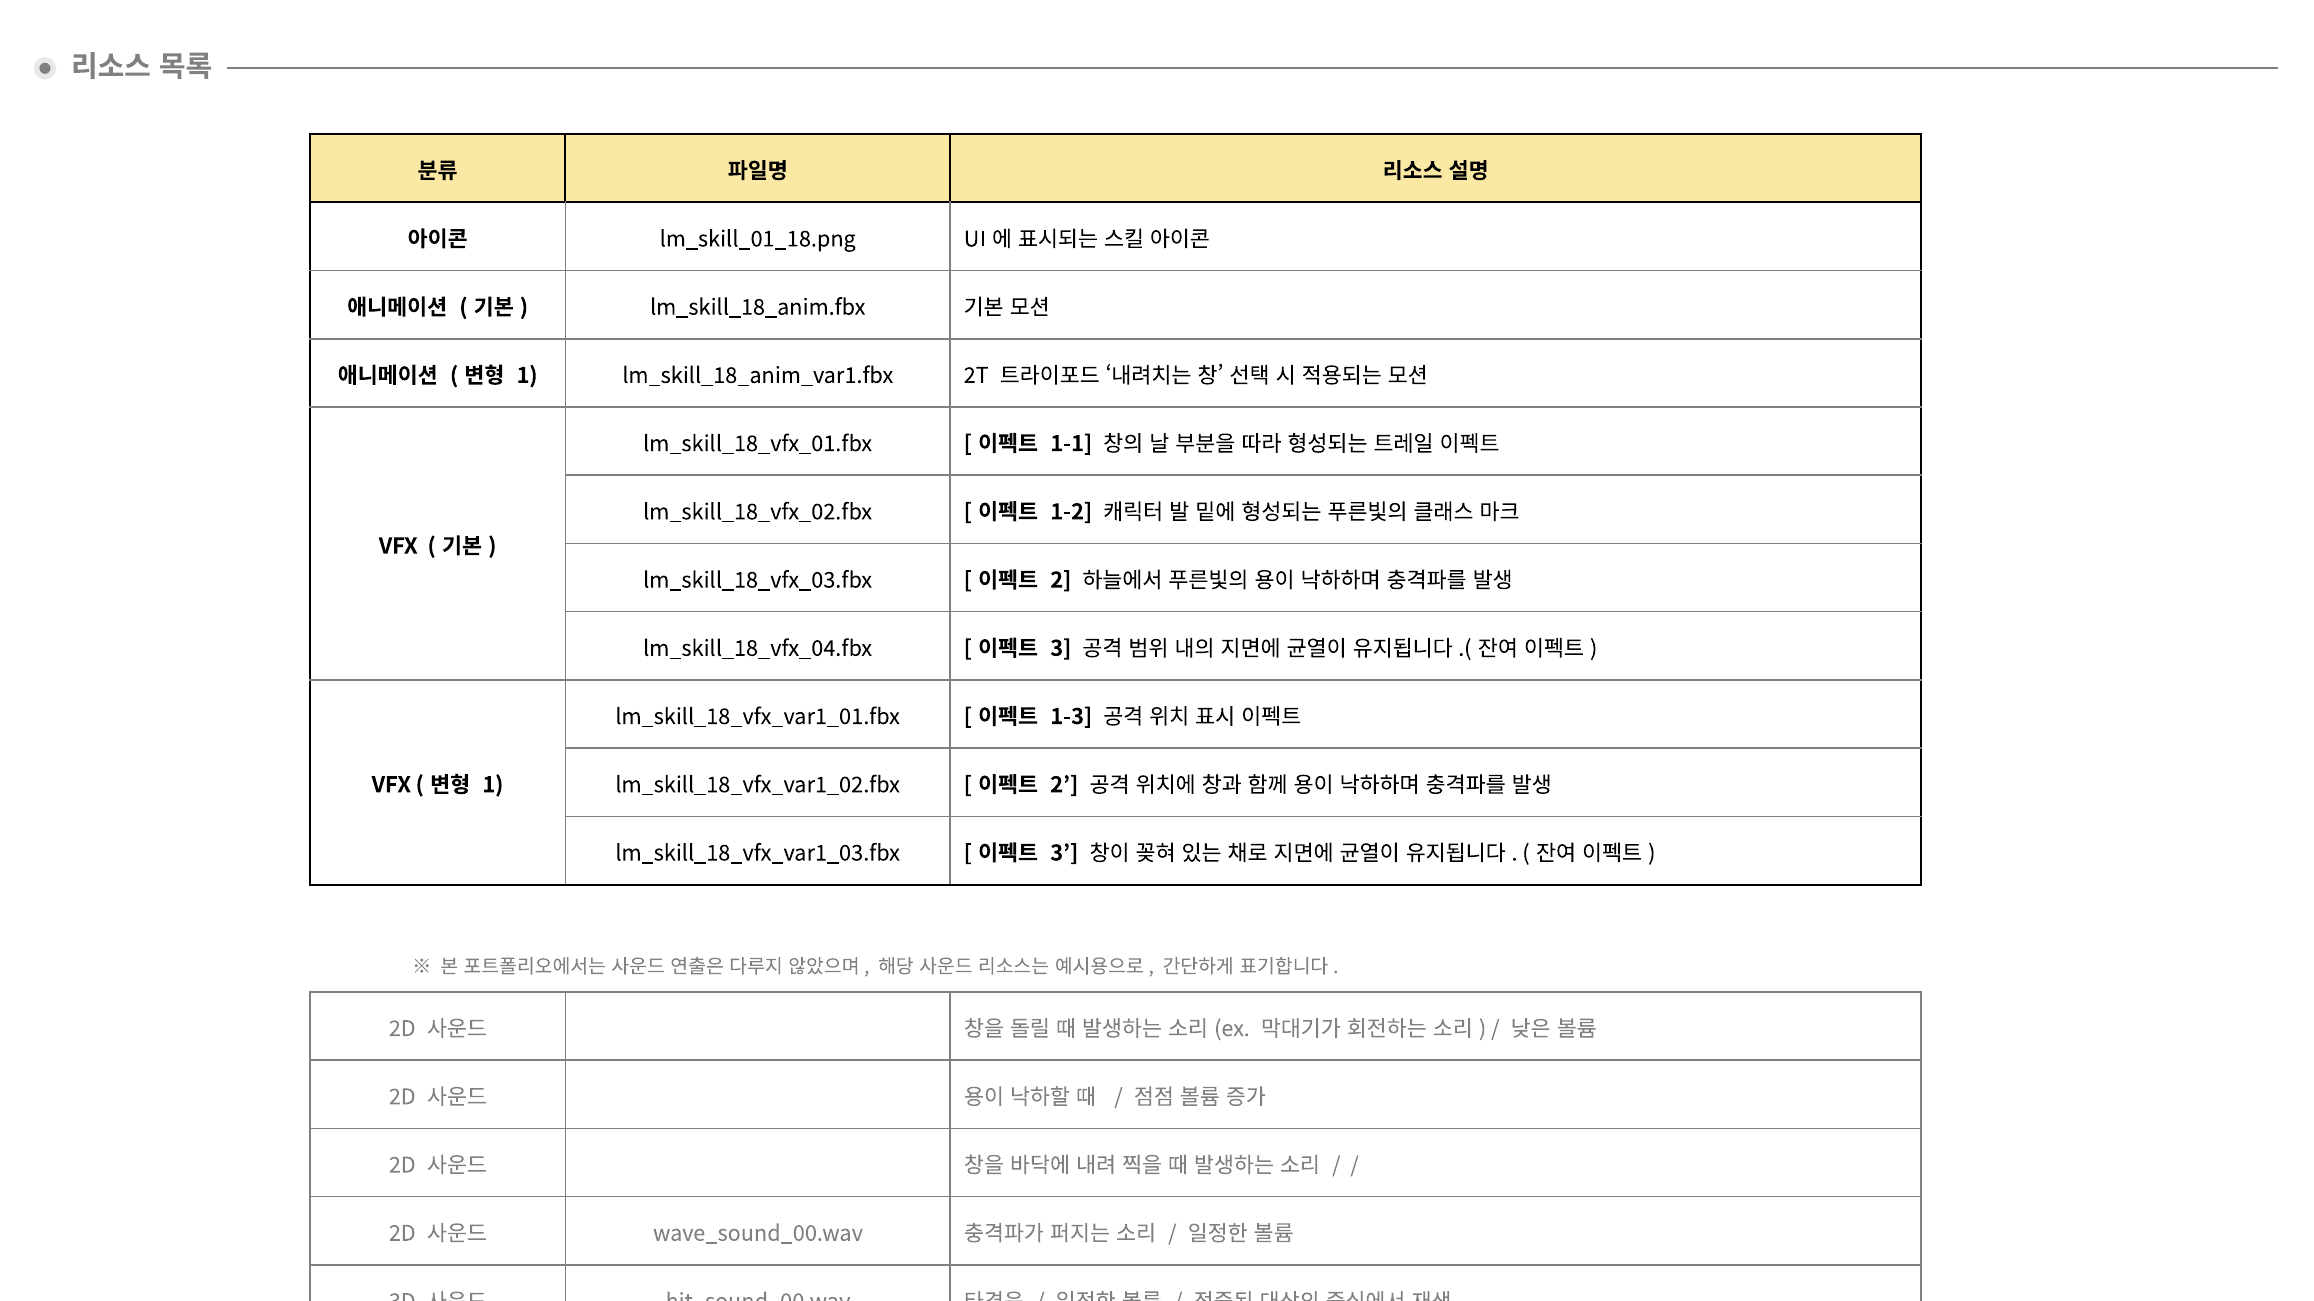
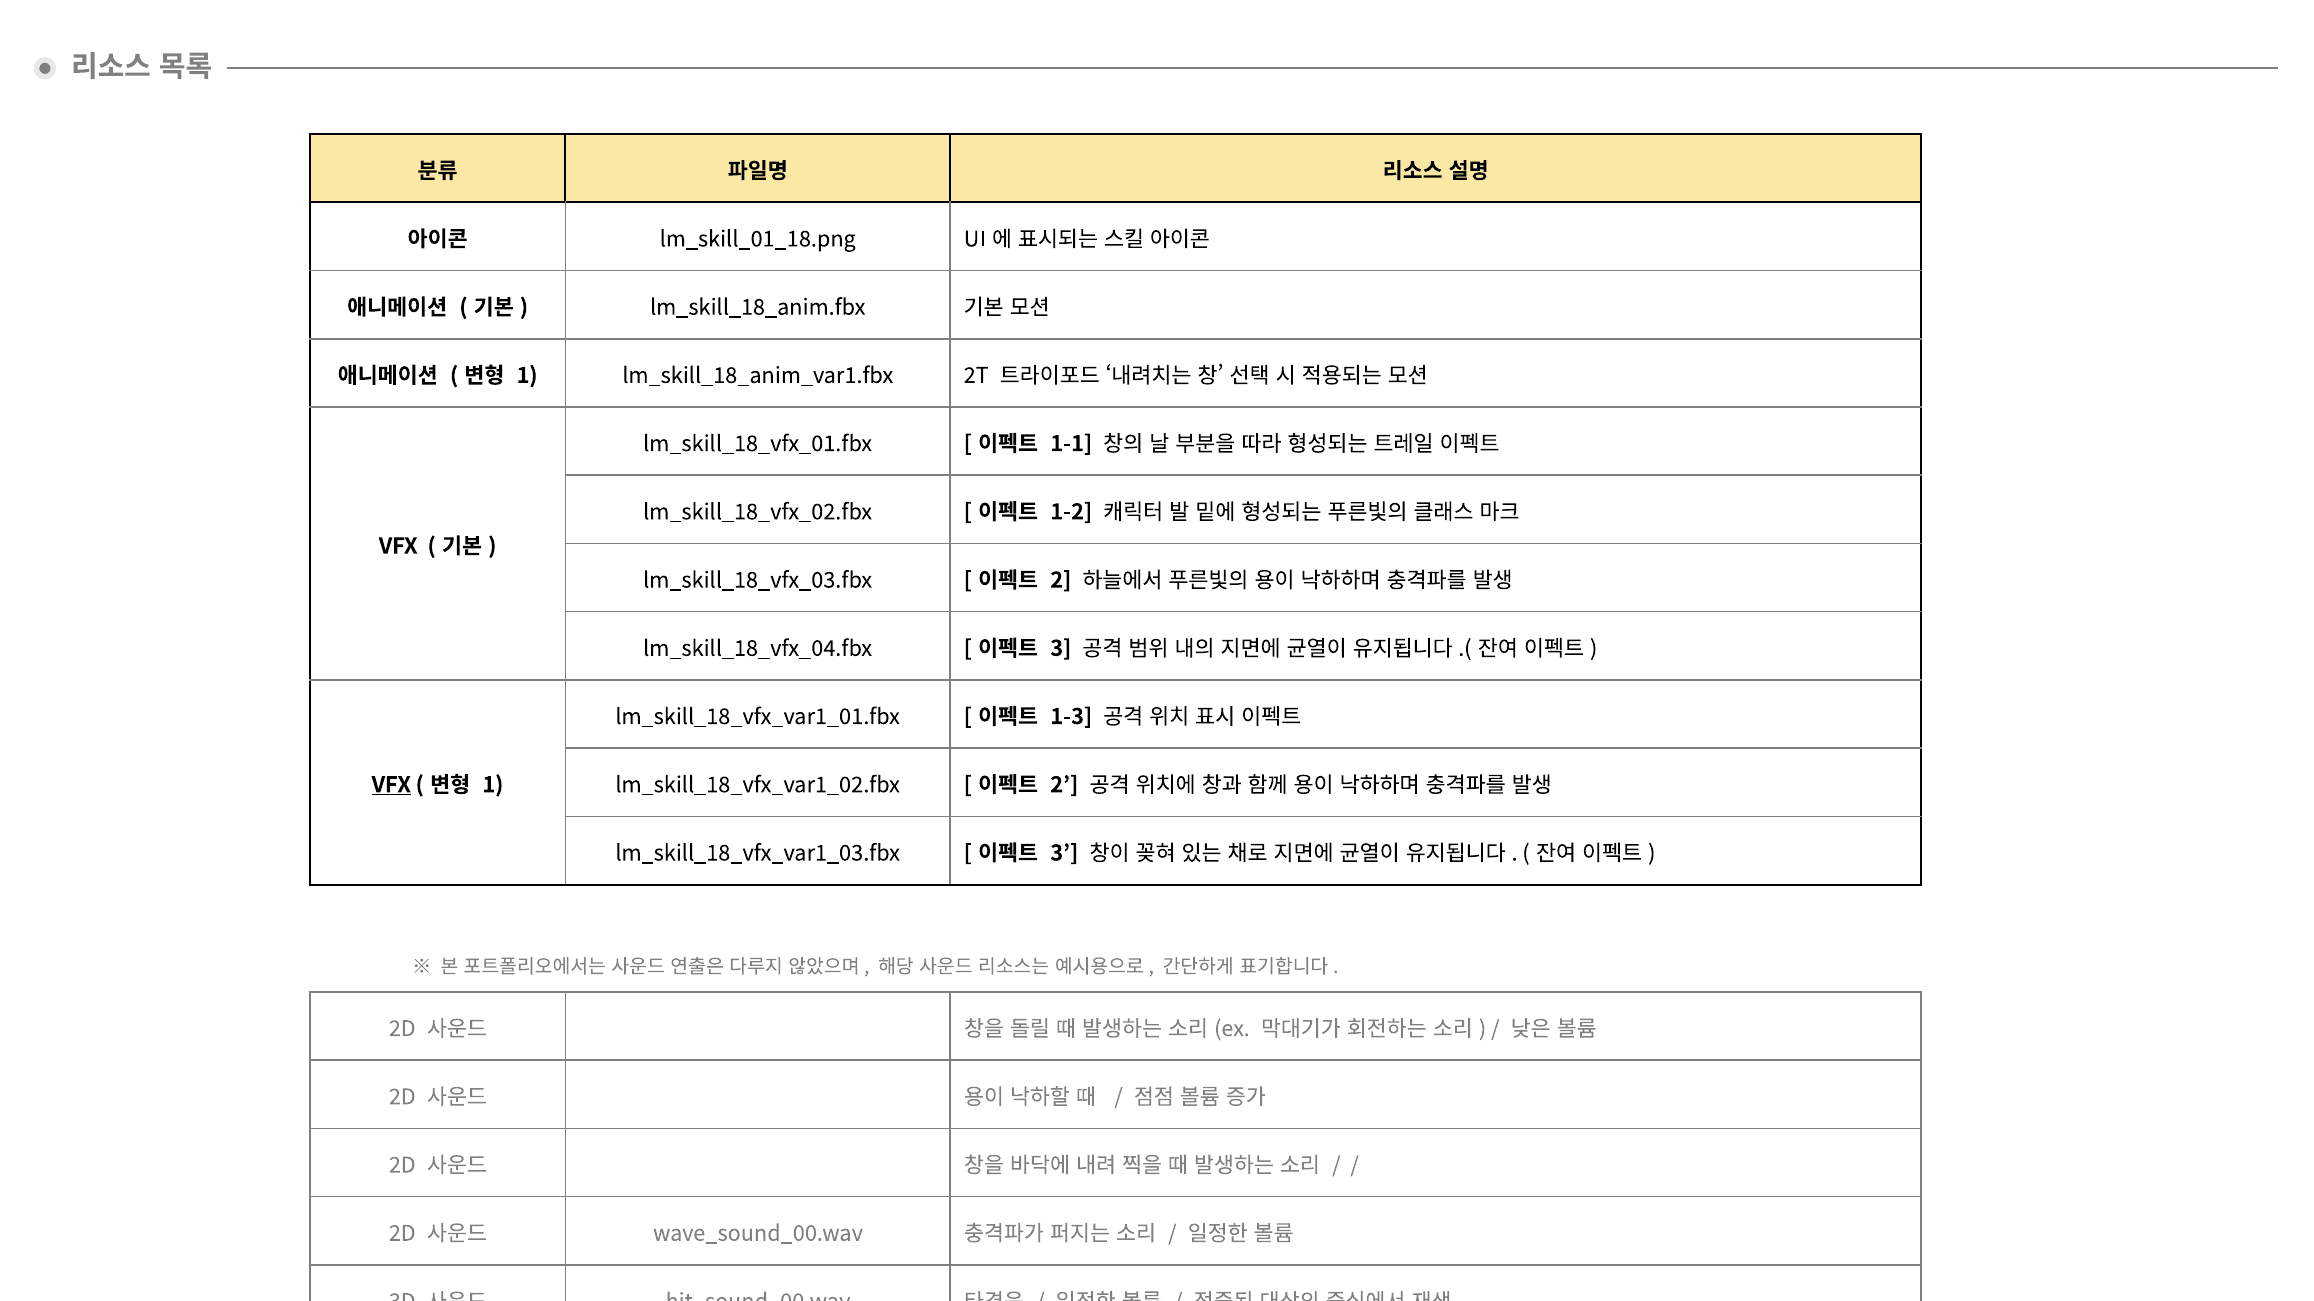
VFX at (391, 785) underline: none -> present
